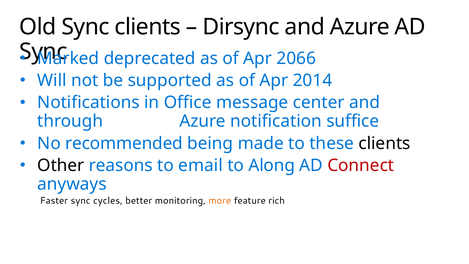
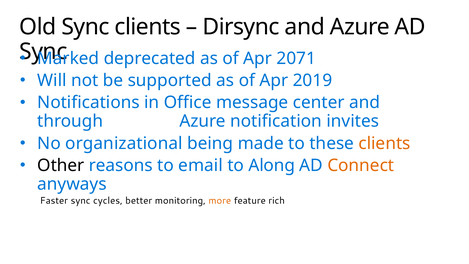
2066: 2066 -> 2071
2014: 2014 -> 2019
suffice: suffice -> invites
recommended: recommended -> organizational
clients at (385, 143) colour: black -> orange
Connect colour: red -> orange
